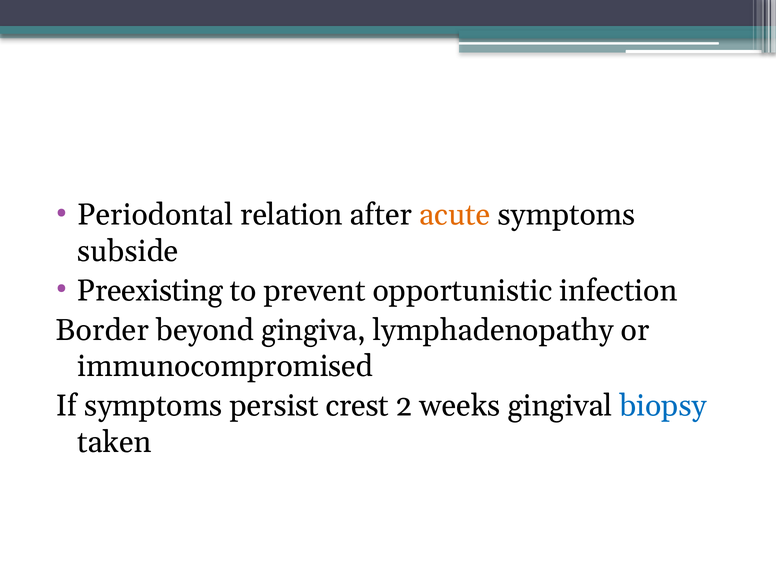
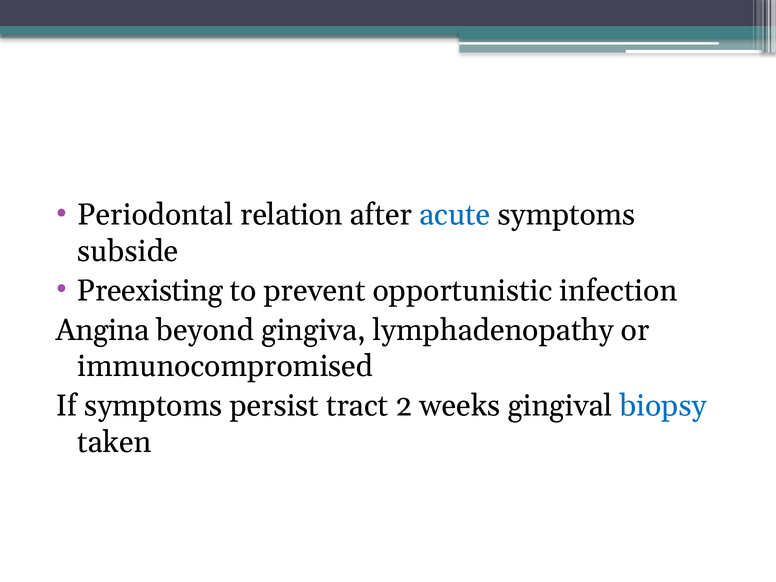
acute colour: orange -> blue
Border: Border -> Angina
crest: crest -> tract
